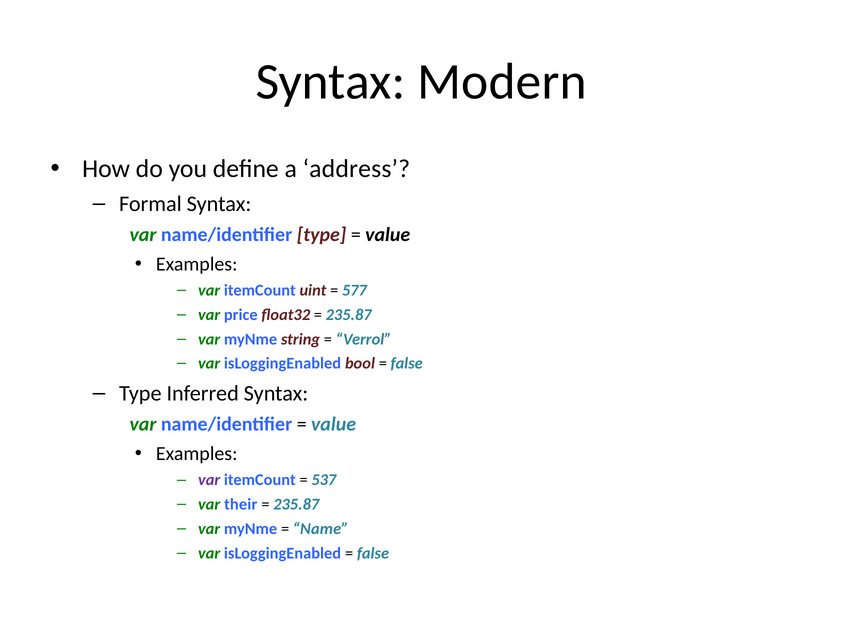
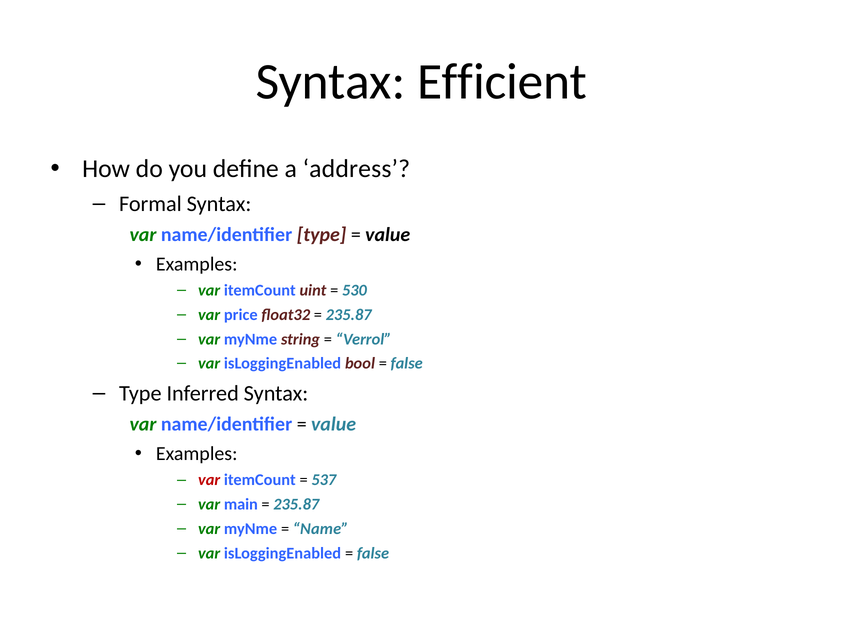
Modern: Modern -> Efficient
577: 577 -> 530
var at (209, 480) colour: purple -> red
their: their -> main
